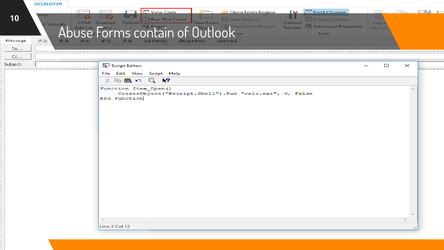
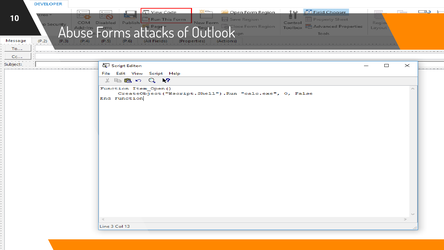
contain: contain -> attacks
